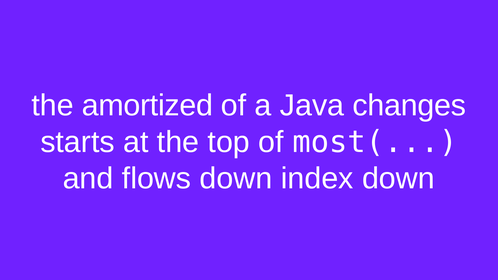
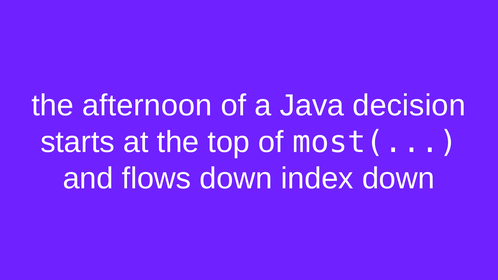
amortized: amortized -> afternoon
changes: changes -> decision
